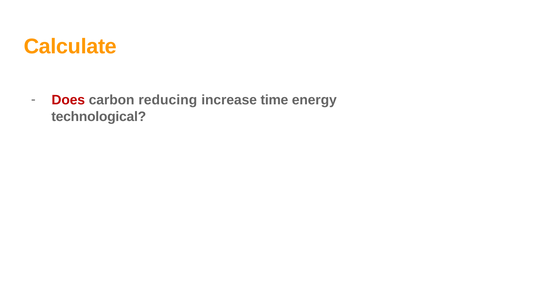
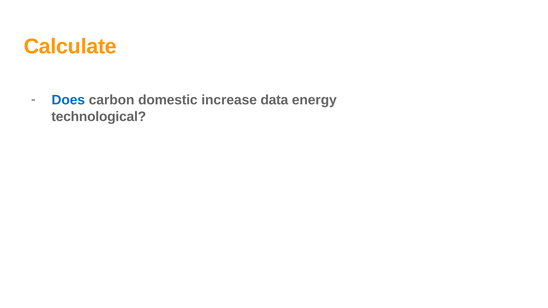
Does colour: red -> blue
reducing: reducing -> domestic
time: time -> data
